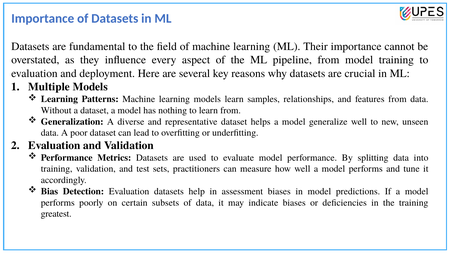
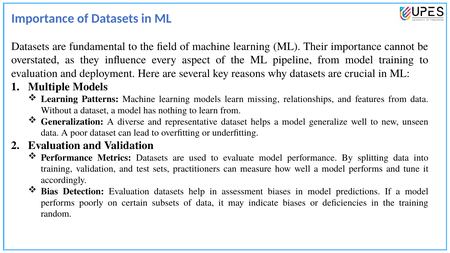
samples: samples -> missing
greatest: greatest -> random
